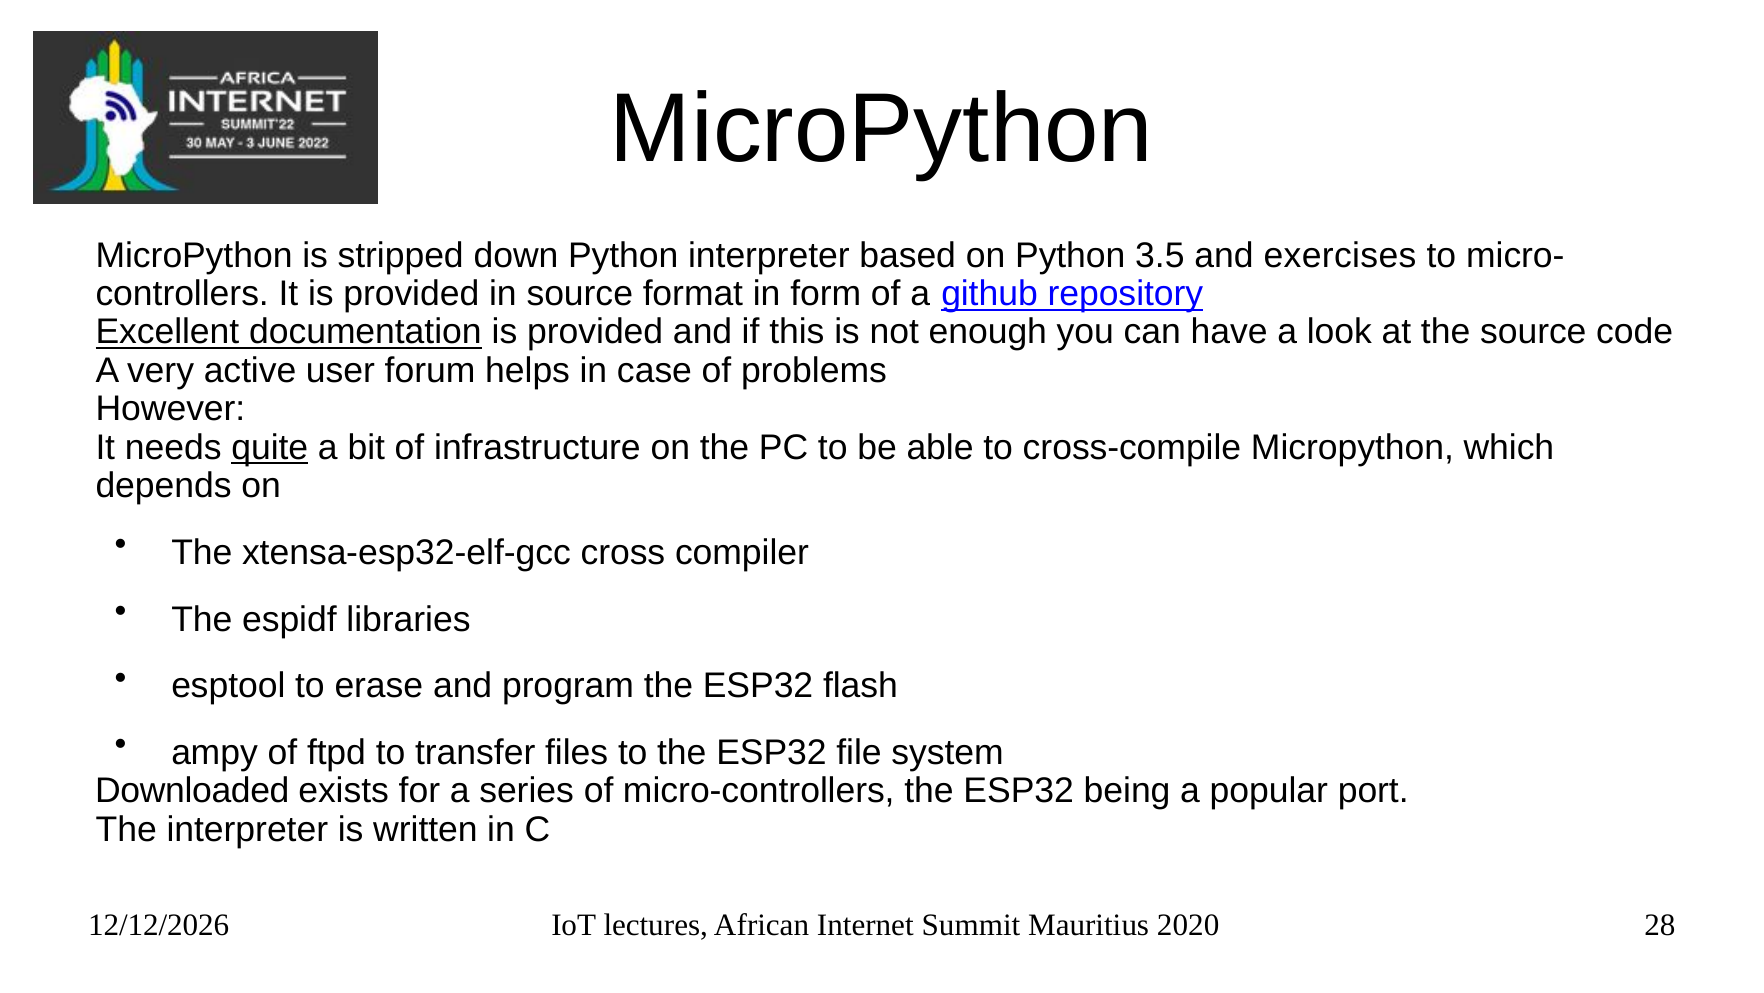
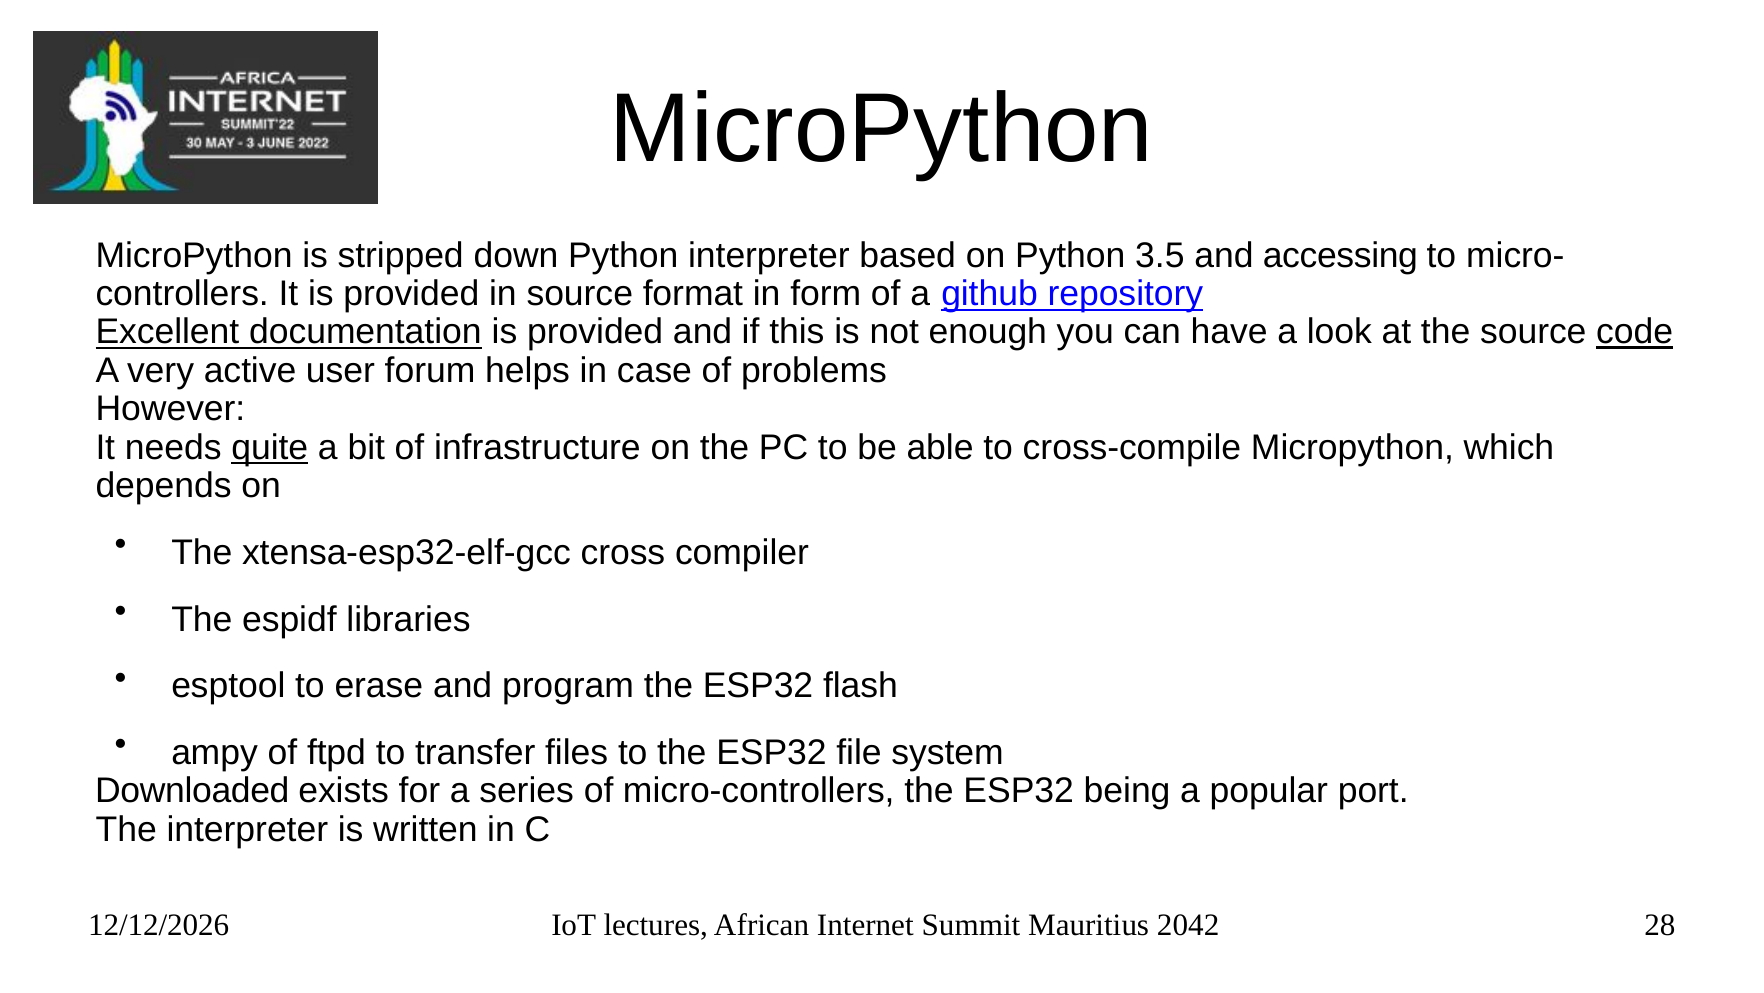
exercises: exercises -> accessing
code underline: none -> present
2020: 2020 -> 2042
